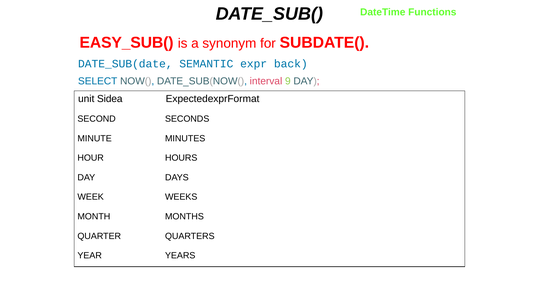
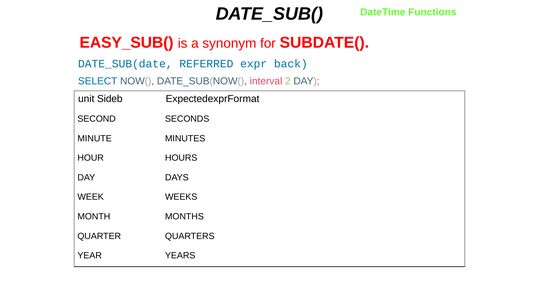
SEMANTIC: SEMANTIC -> REFERRED
9: 9 -> 2
Sidea: Sidea -> Sideb
